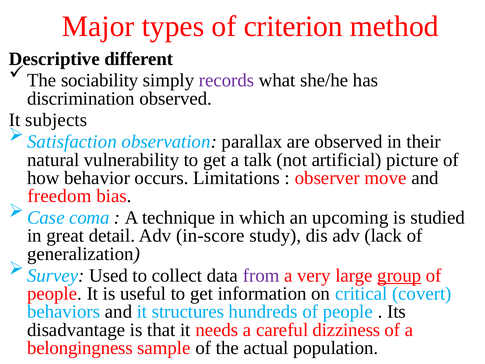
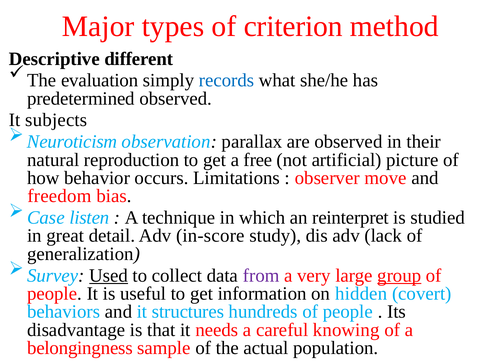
sociability: sociability -> evaluation
records colour: purple -> blue
discrimination: discrimination -> predetermined
Satisfaction: Satisfaction -> Neuroticism
vulnerability: vulnerability -> reproduction
talk: talk -> free
coma: coma -> listen
upcoming: upcoming -> reinterpret
Used underline: none -> present
critical: critical -> hidden
dizziness: dizziness -> knowing
